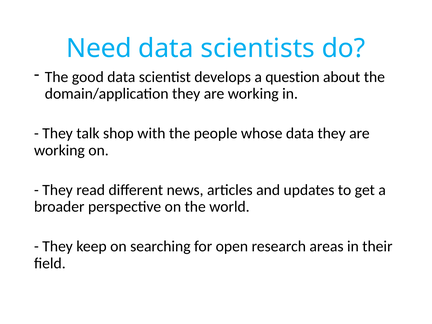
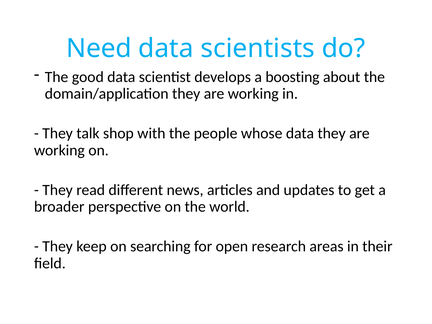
question: question -> boosting
